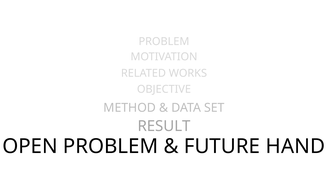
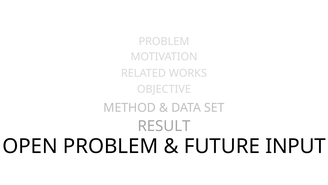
HAND: HAND -> INPUT
